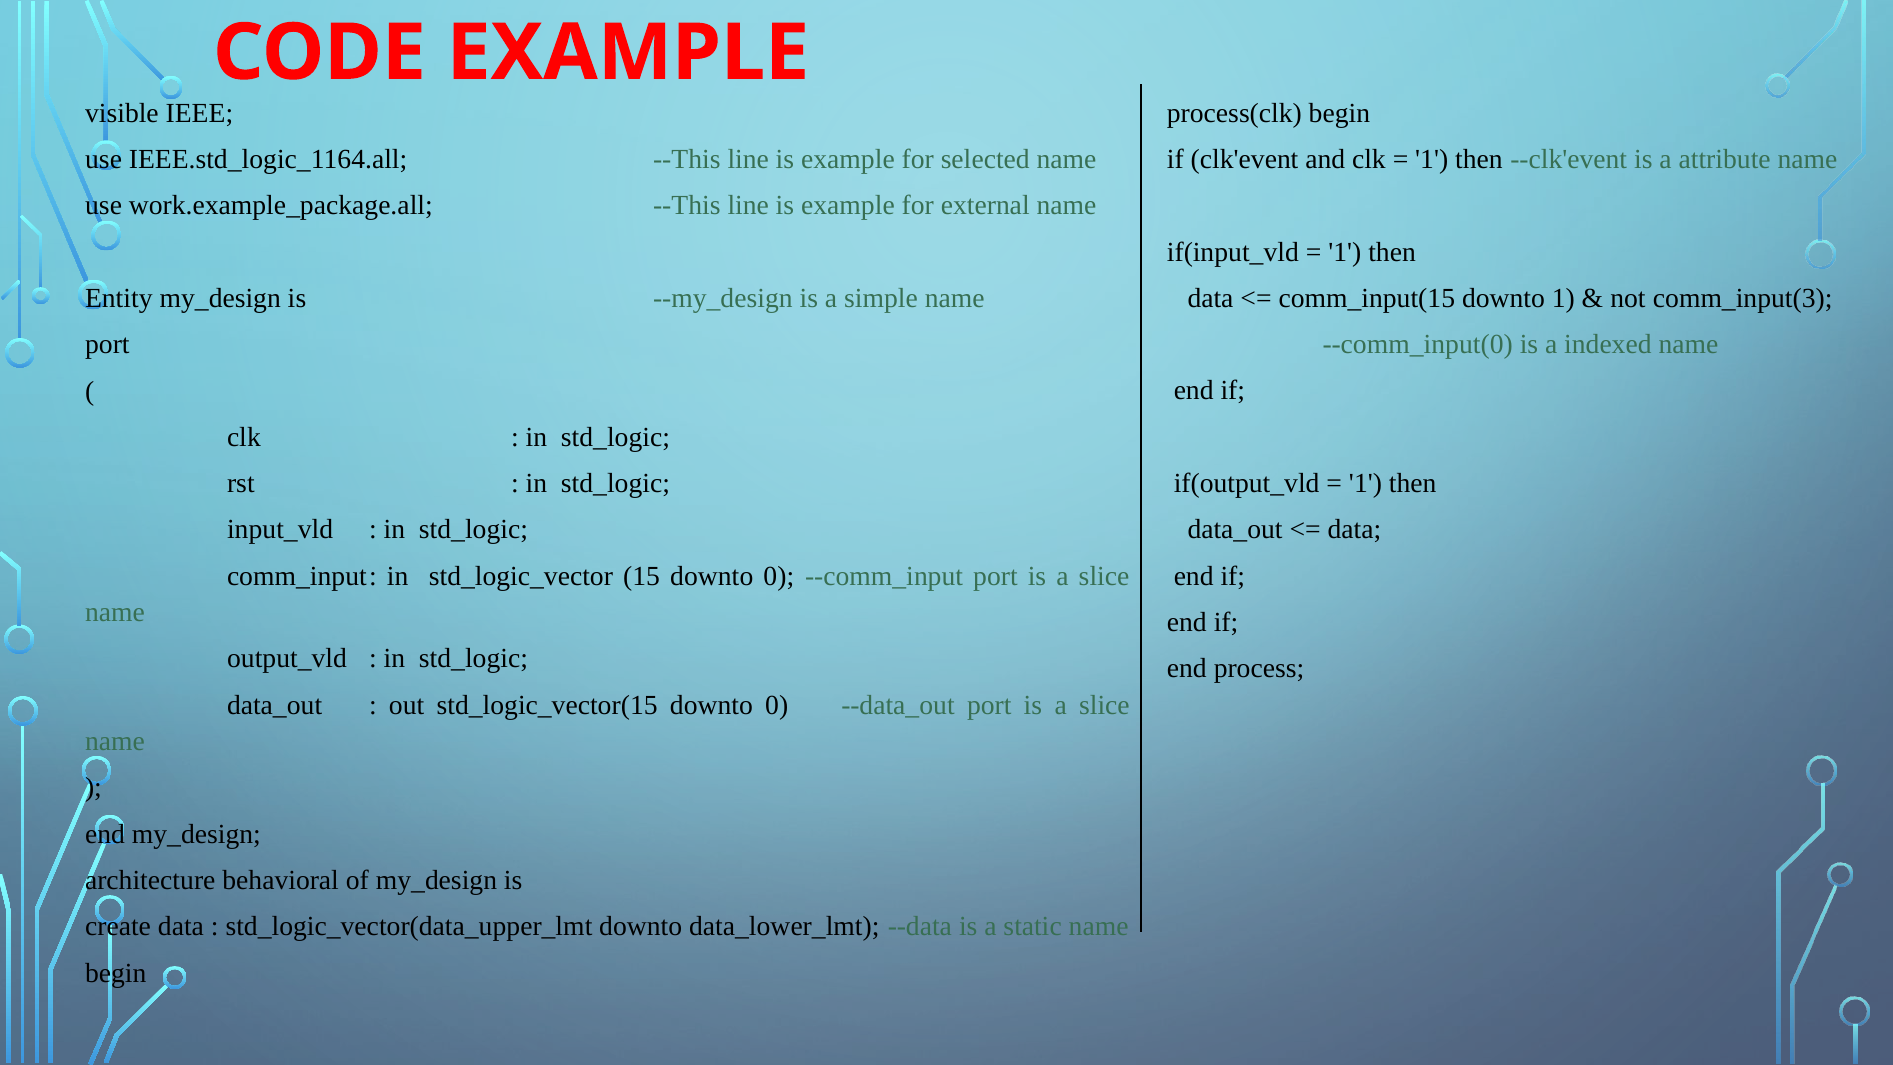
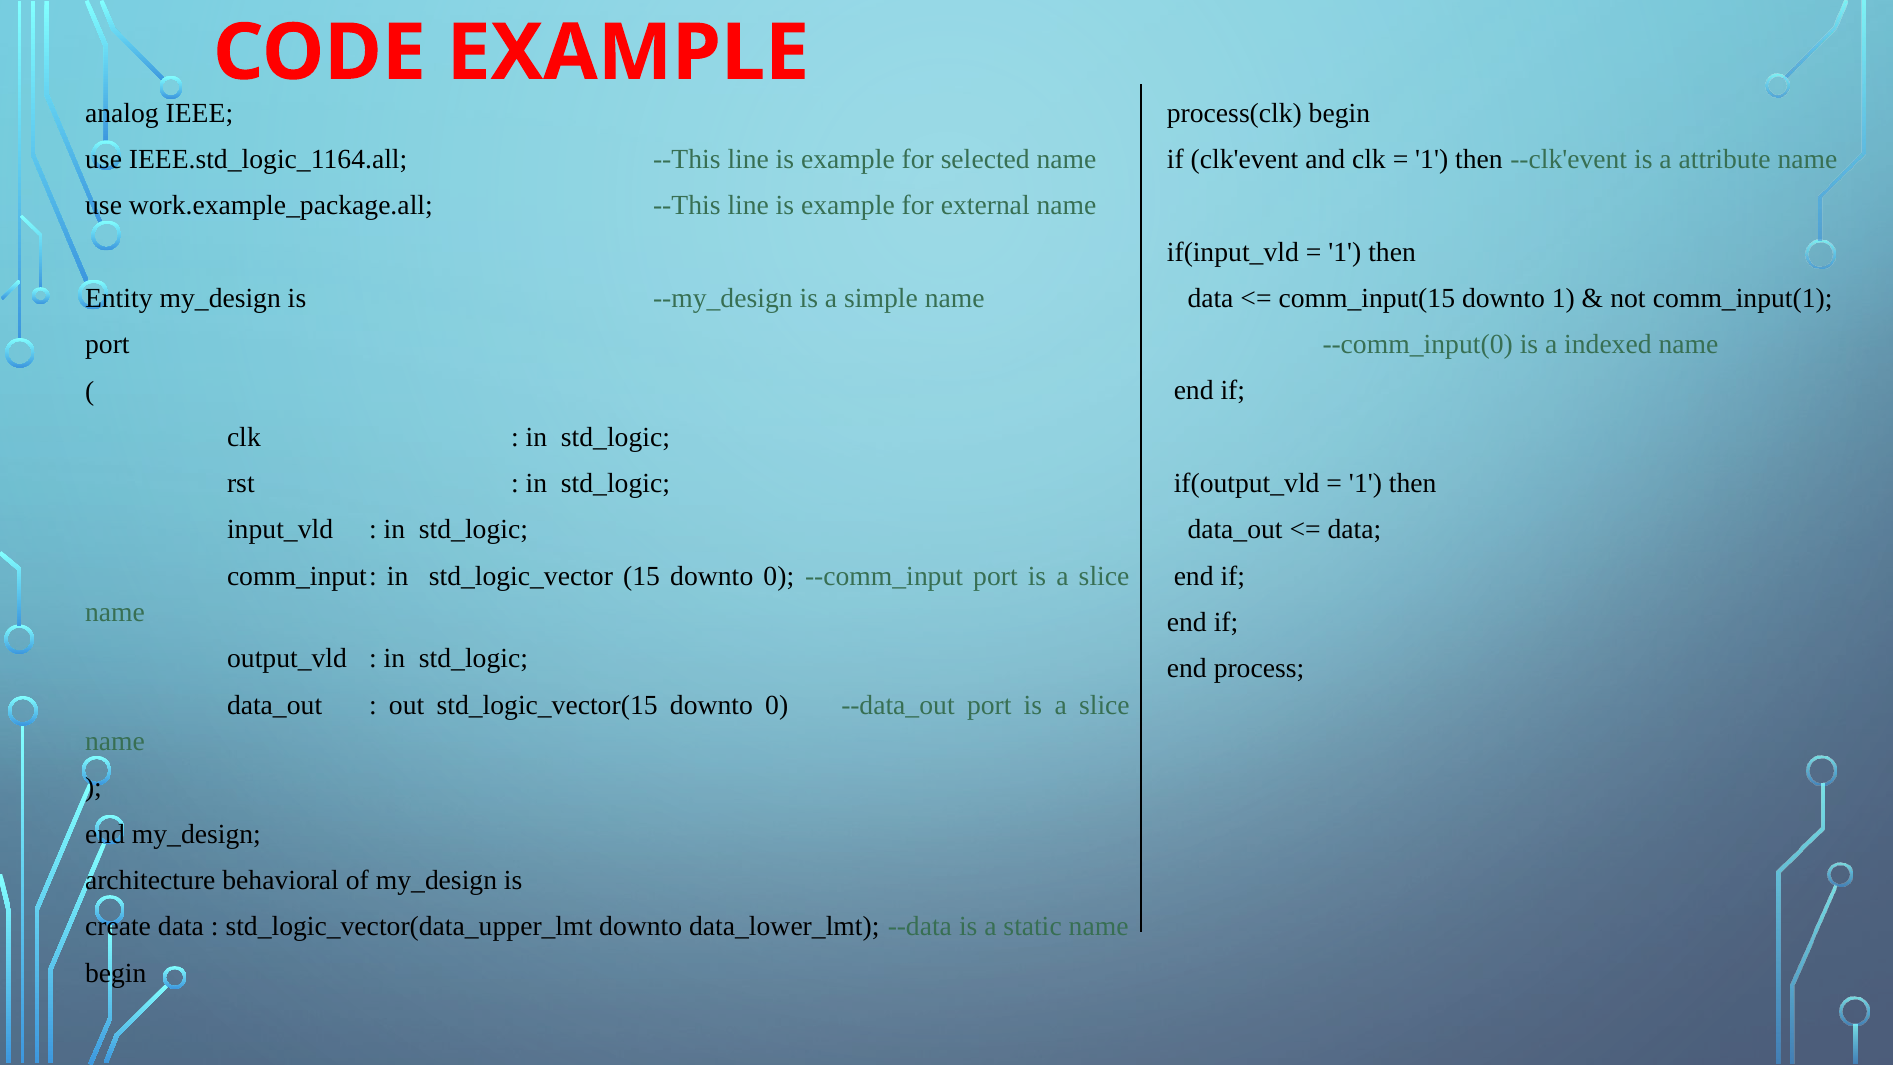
visible: visible -> analog
comm_input(3: comm_input(3 -> comm_input(1
